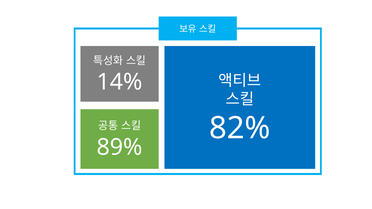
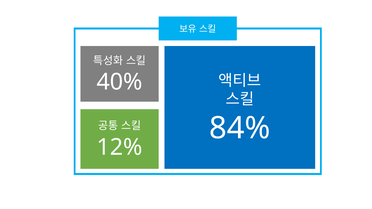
14%: 14% -> 40%
82%: 82% -> 84%
89%: 89% -> 12%
